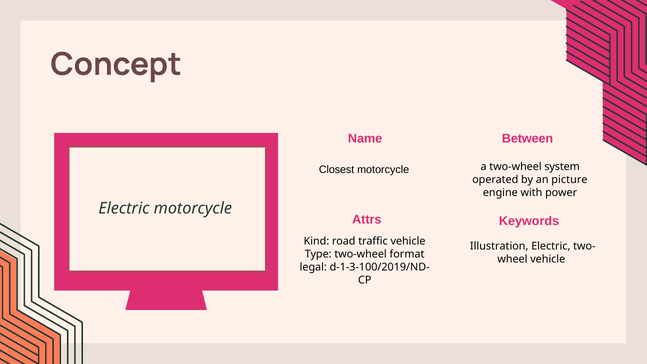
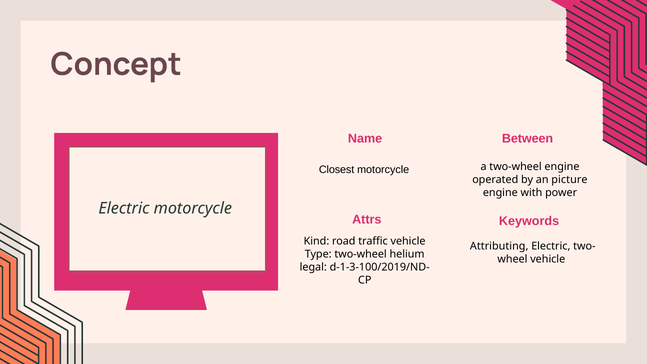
two-wheel system: system -> engine
Illustration: Illustration -> Attributing
format: format -> helium
